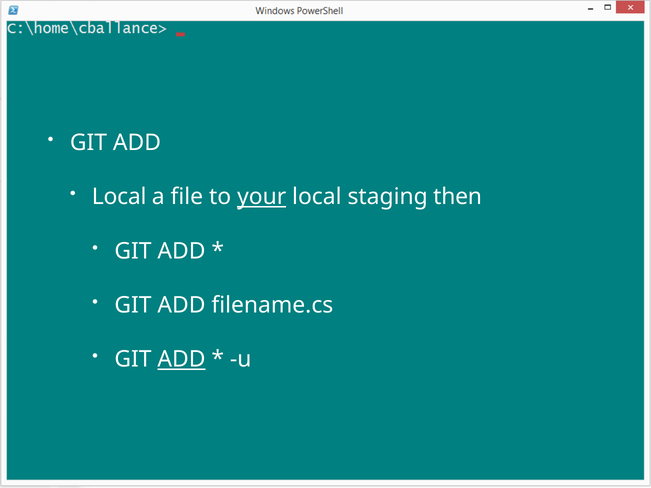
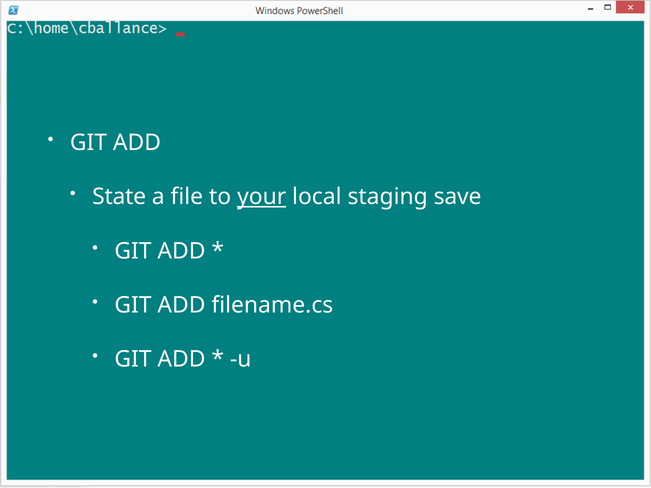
Local at (119, 197): Local -> State
then: then -> save
ADD at (181, 359) underline: present -> none
